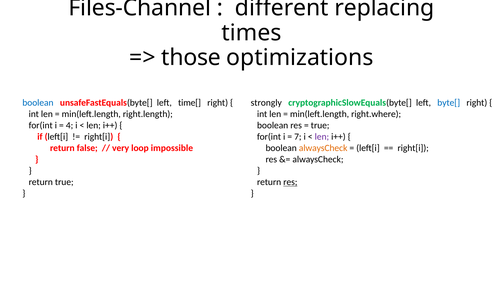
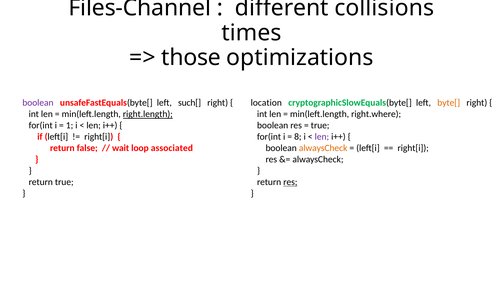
replacing: replacing -> collisions
boolean at (38, 103) colour: blue -> purple
time[: time[ -> such[
strongly: strongly -> location
byte[ colour: blue -> orange
right.length underline: none -> present
4: 4 -> 1
7: 7 -> 8
very: very -> wait
impossible: impossible -> associated
